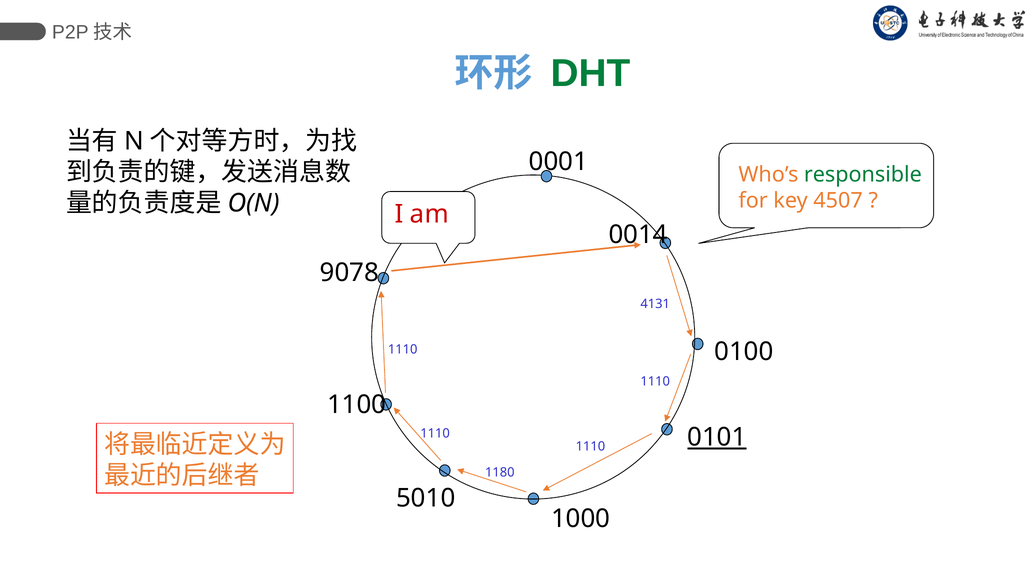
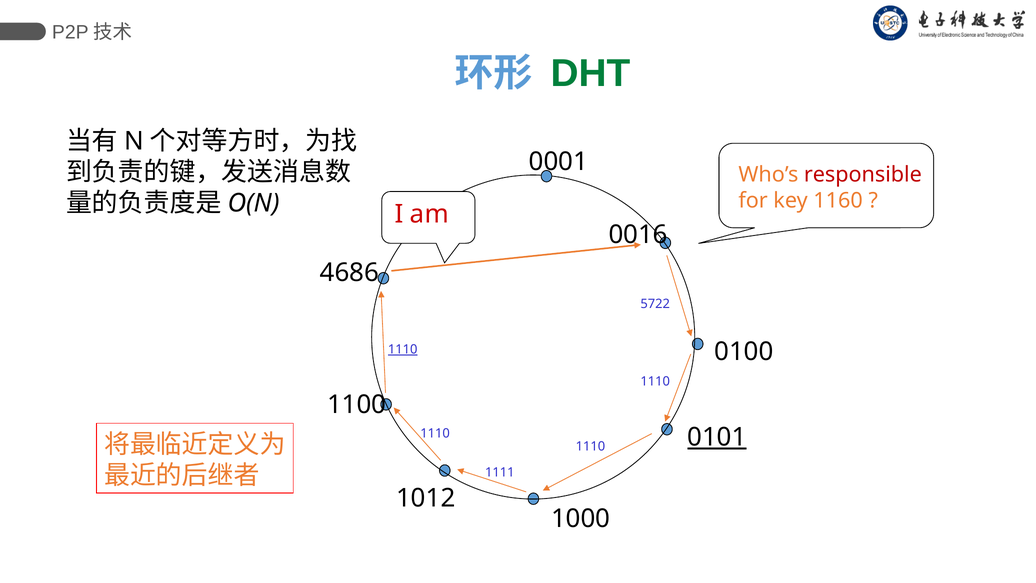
responsible colour: green -> red
4507: 4507 -> 1160
0014: 0014 -> 0016
9078: 9078 -> 4686
4131: 4131 -> 5722
1110 at (403, 349) underline: none -> present
1180: 1180 -> 1111
5010: 5010 -> 1012
